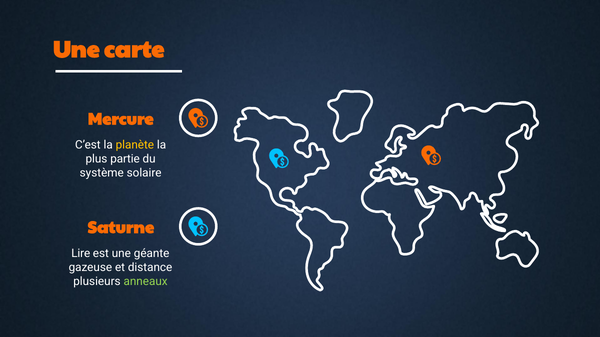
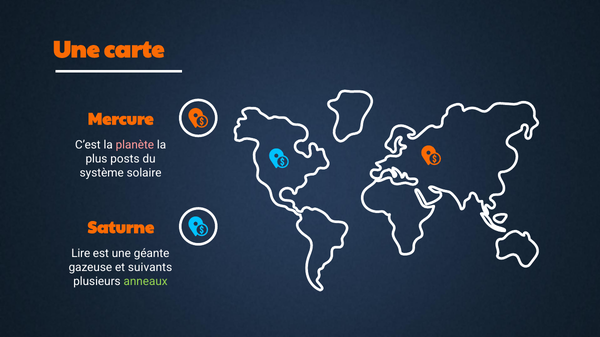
planète colour: yellow -> pink
partie: partie -> posts
distance: distance -> suivants
